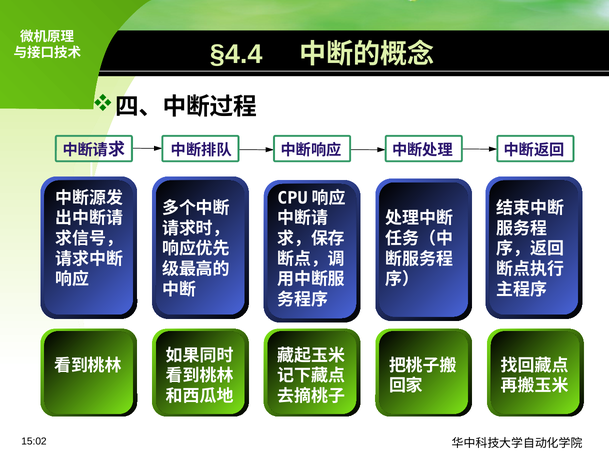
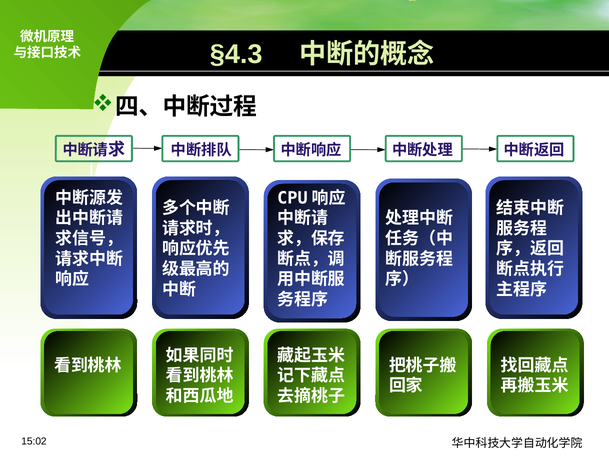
§4.4: §4.4 -> §4.3
